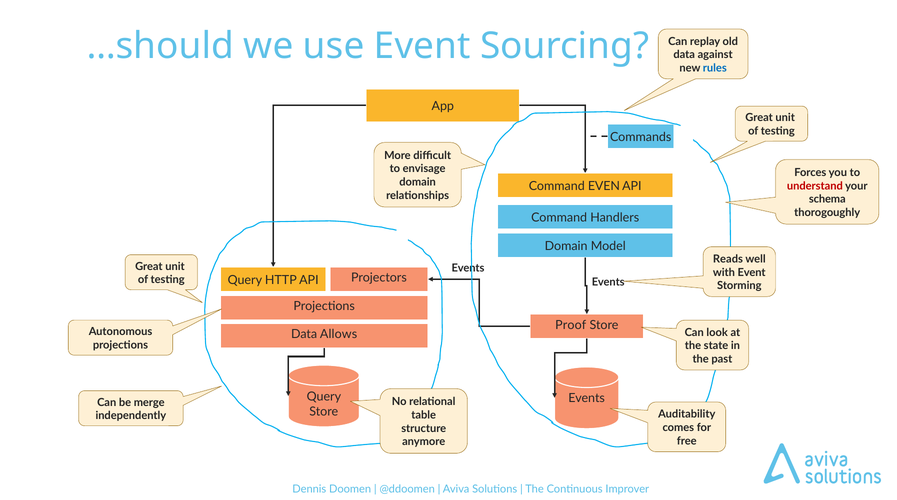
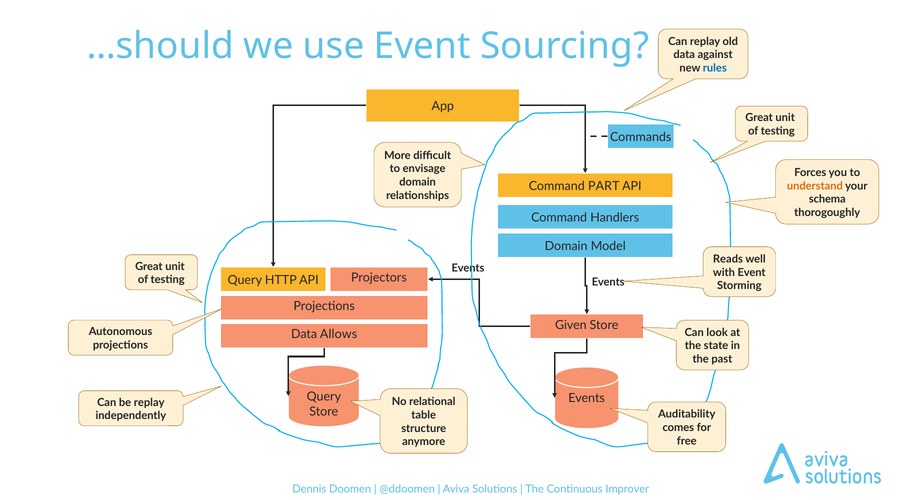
EVEN: EVEN -> PART
understand colour: red -> orange
Proof: Proof -> Given
be merge: merge -> replay
